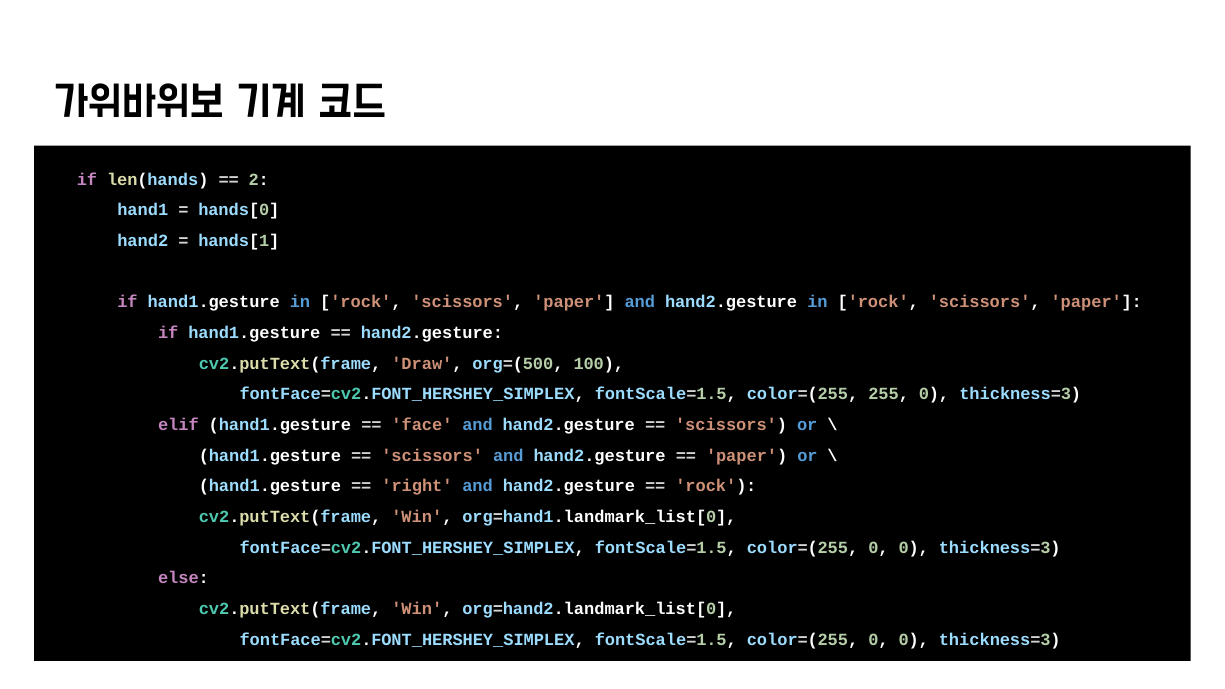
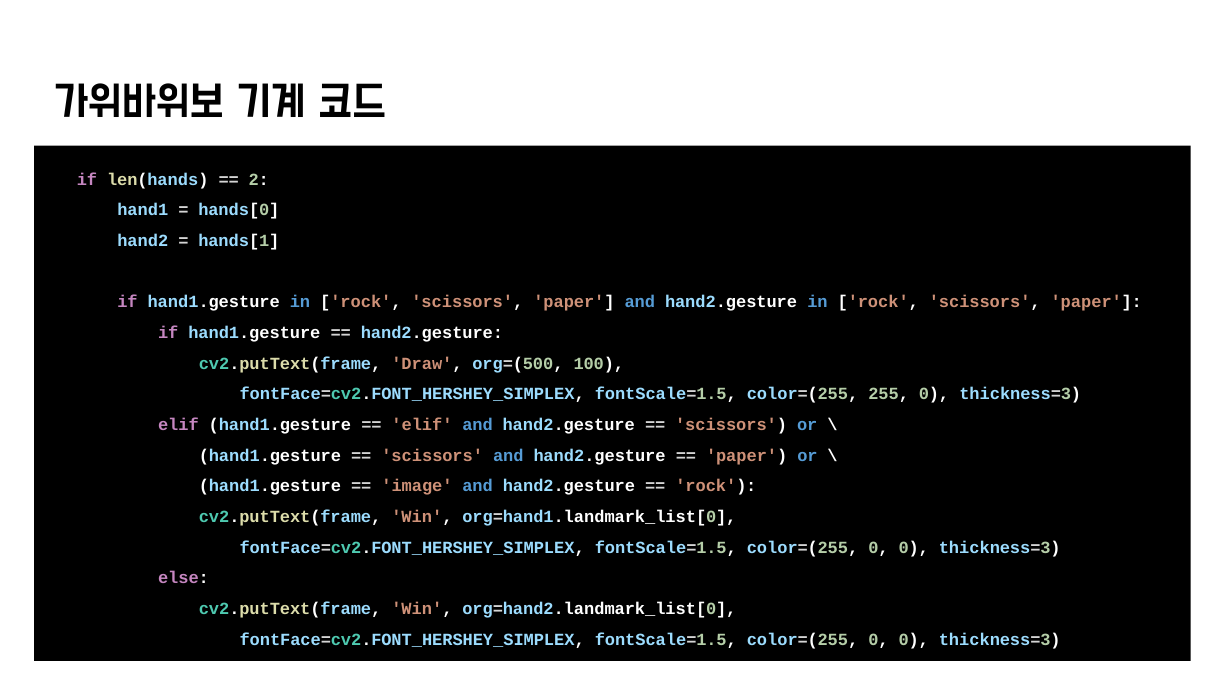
face at (422, 425): face -> elif
right: right -> image
